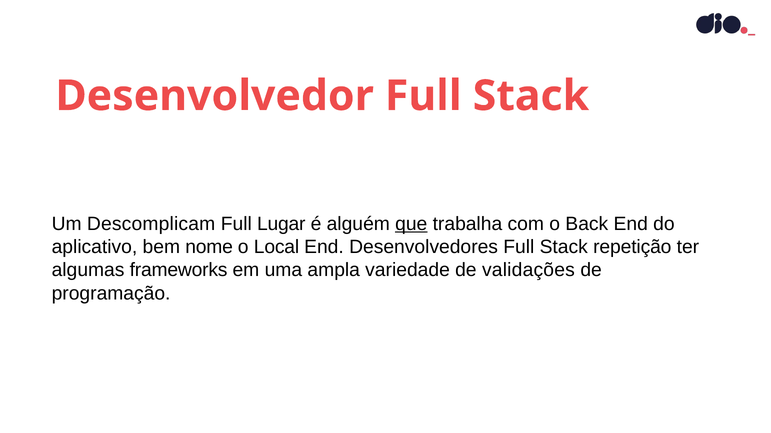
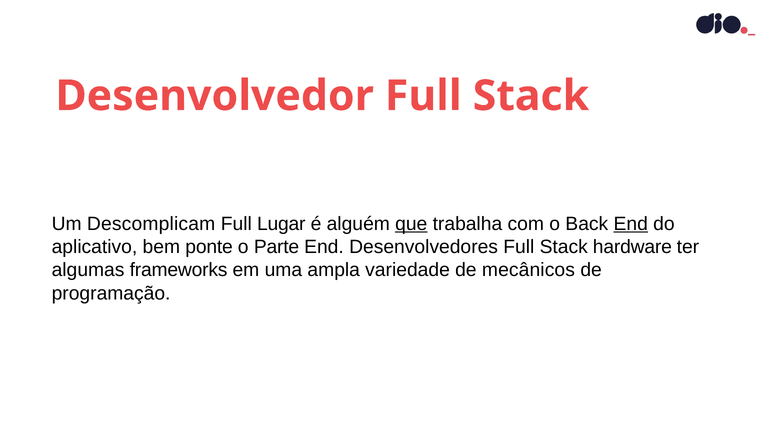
End at (631, 224) underline: none -> present
nome: nome -> ponte
Local: Local -> Parte
repetição: repetição -> hardware
validações: validações -> mecânicos
